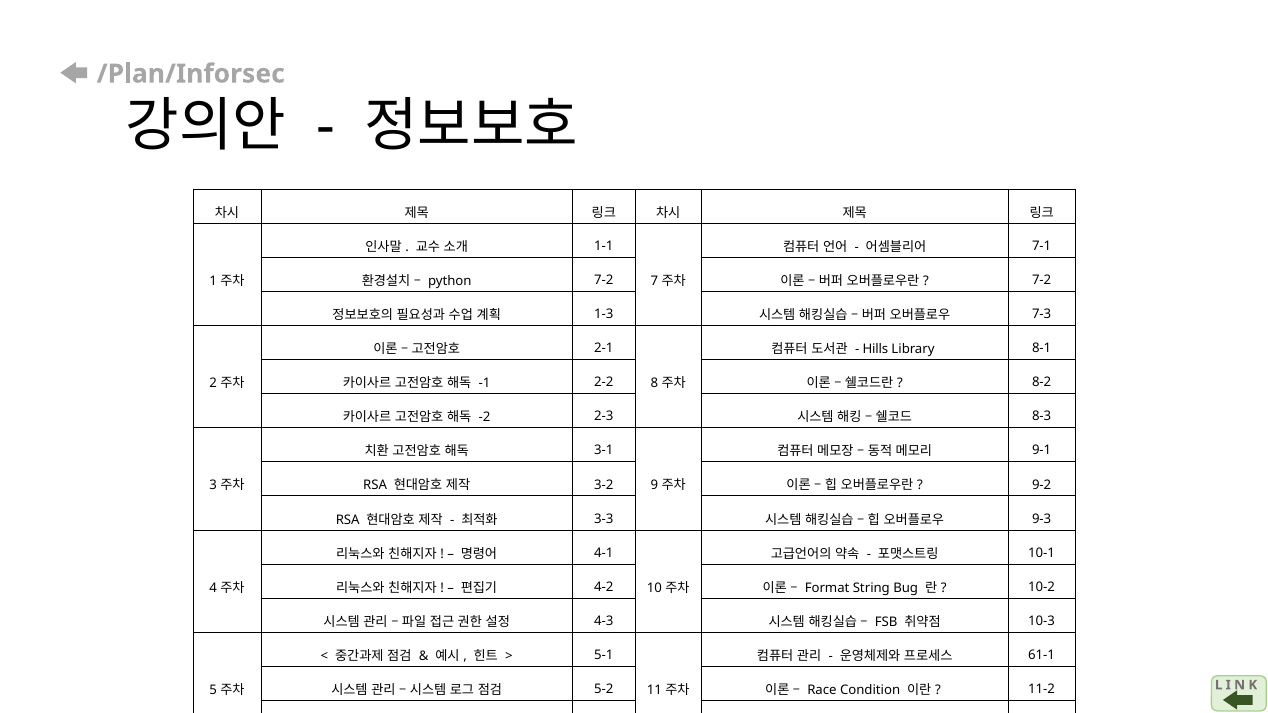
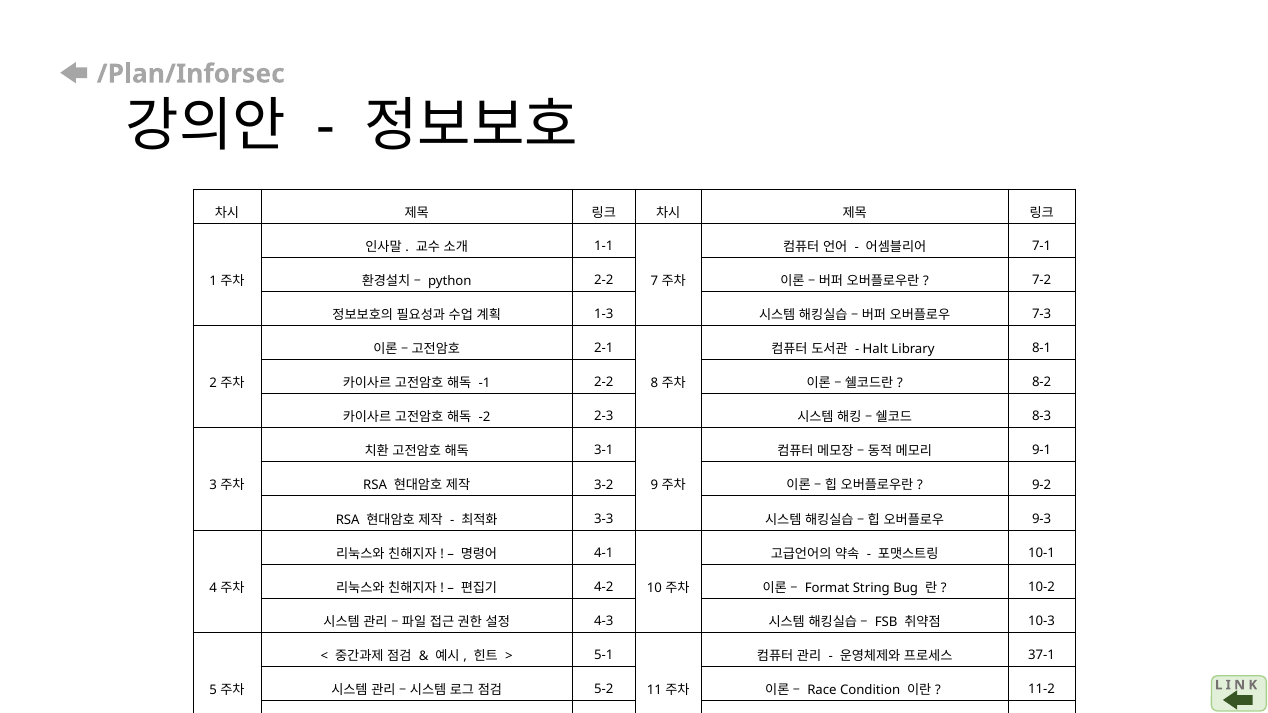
python 7-2: 7-2 -> 2-2
Hills: Hills -> Halt
61-1: 61-1 -> 37-1
